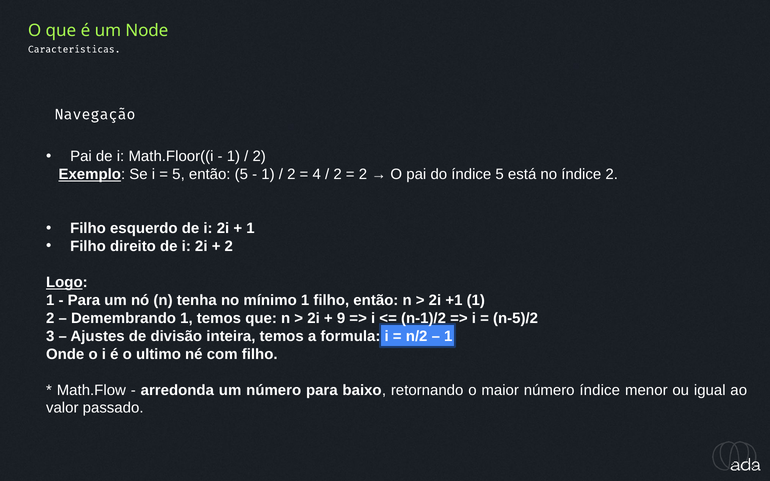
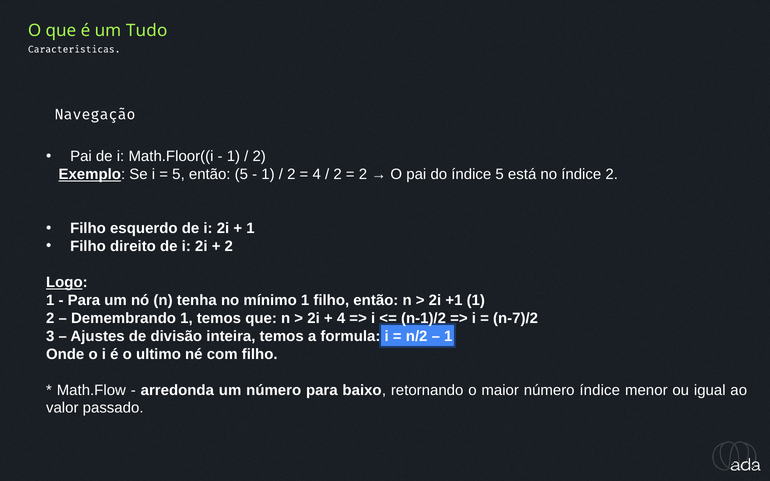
Node: Node -> Tudo
9 at (341, 318): 9 -> 4
n-5)/2: n-5)/2 -> n-7)/2
